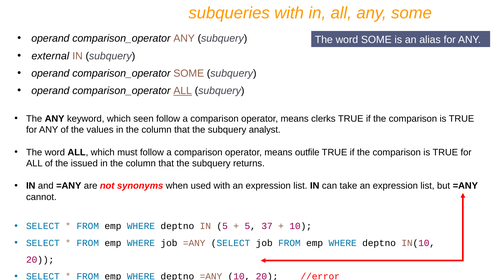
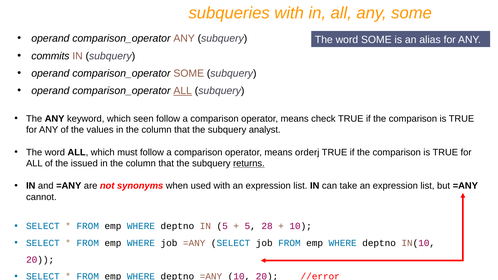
external: external -> commits
clerks: clerks -> check
outfile: outfile -> orderj
returns underline: none -> present
37: 37 -> 28
